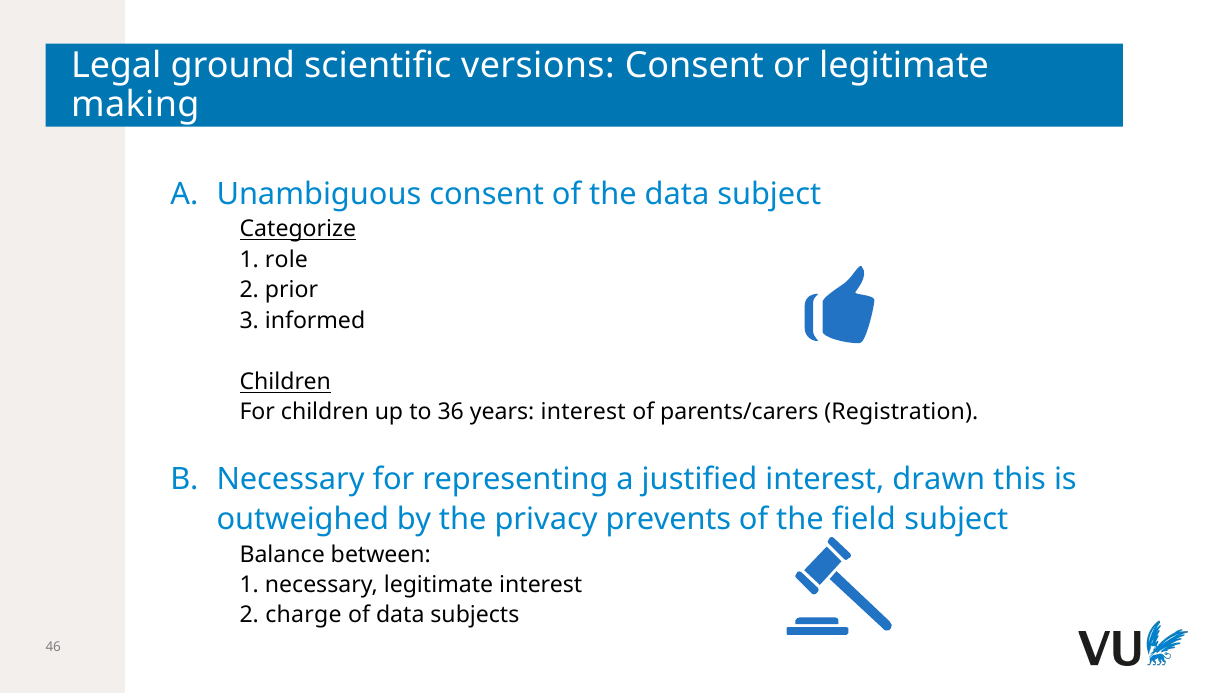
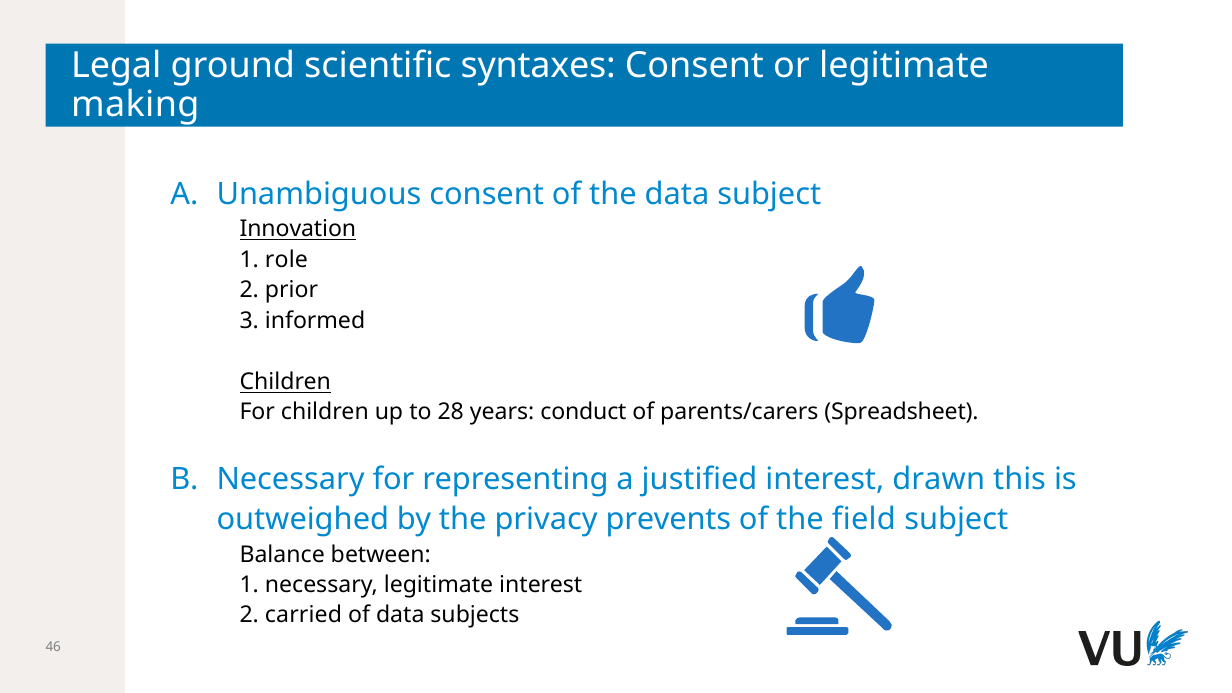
versions: versions -> syntaxes
Categorize: Categorize -> Innovation
36: 36 -> 28
years interest: interest -> conduct
Registration: Registration -> Spreadsheet
charge: charge -> carried
